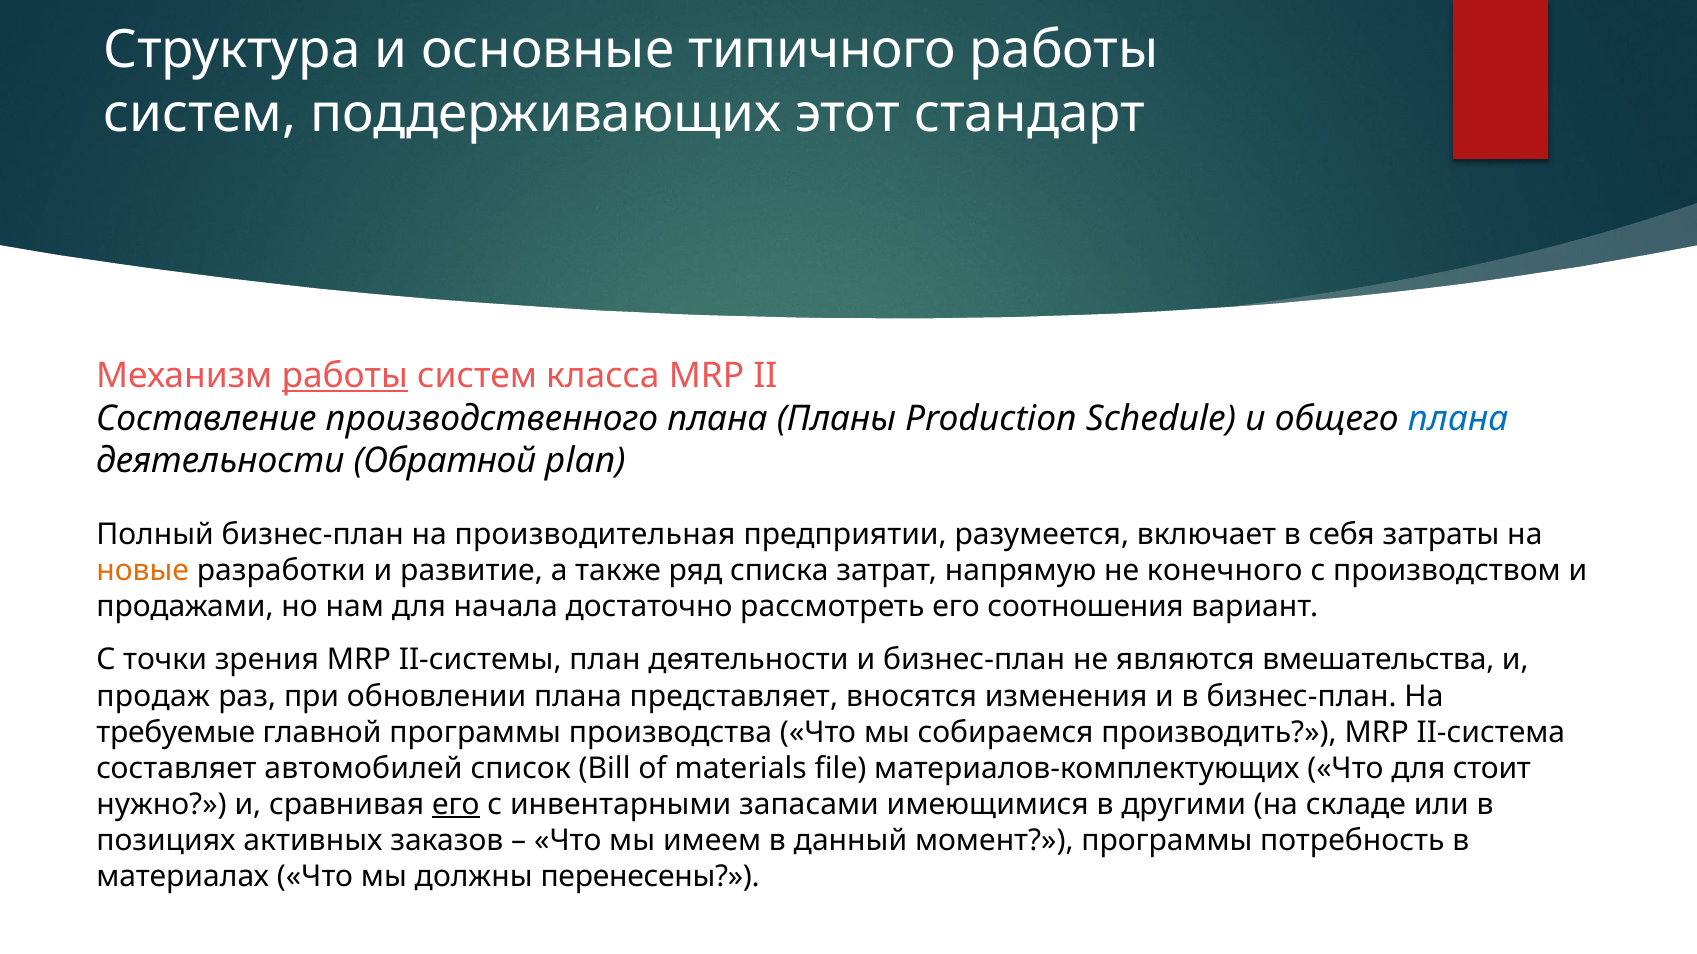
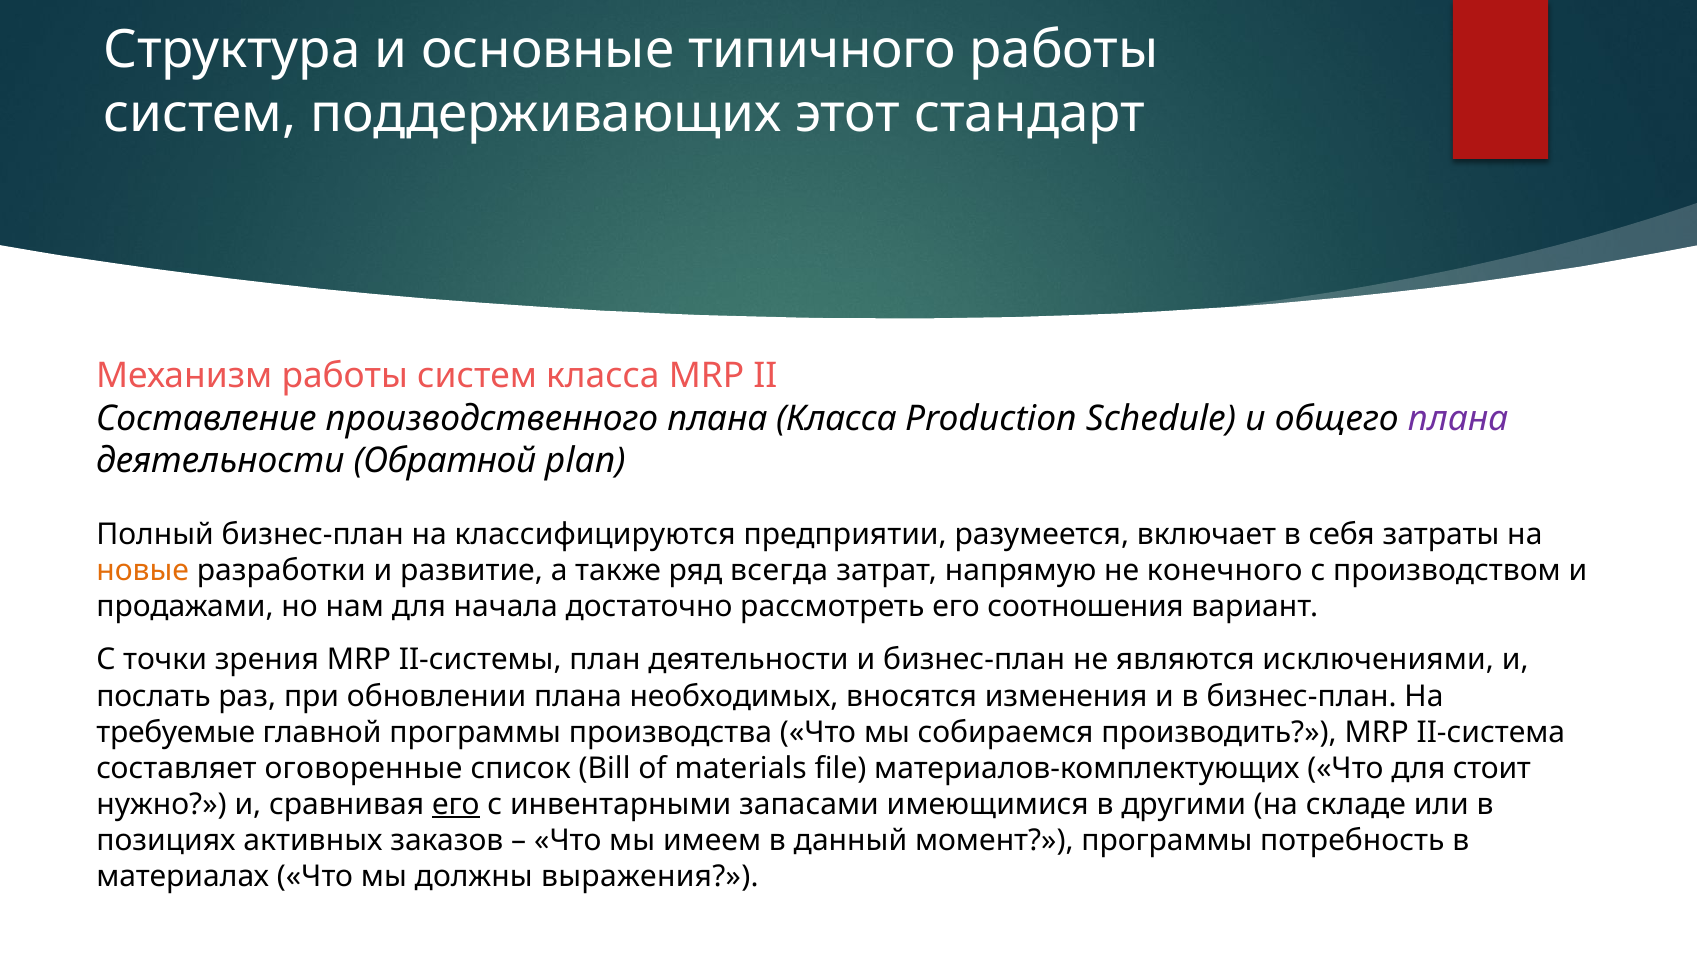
работы at (345, 376) underline: present -> none
плана Планы: Планы -> Класса
плана at (1458, 419) colour: blue -> purple
производительная: производительная -> классифицируются
списка: списка -> всегда
вмешательства: вмешательства -> исключениями
продаж: продаж -> послать
представляет: представляет -> необходимых
автомобилей: автомобилей -> оговоренные
перенесены: перенесены -> выражения
